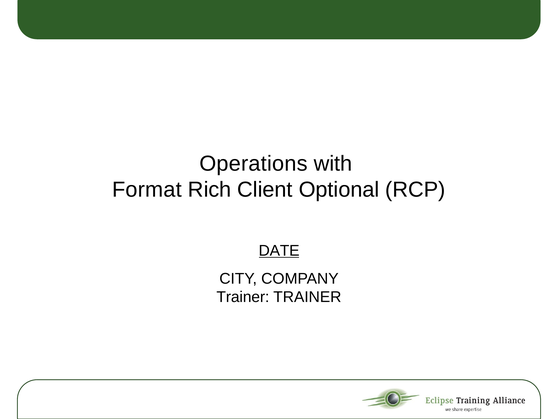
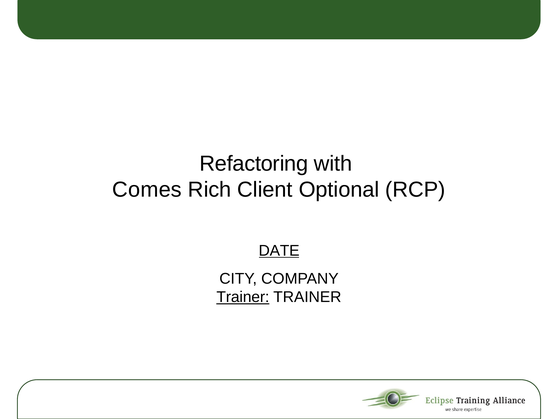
Operations: Operations -> Refactoring
Format: Format -> Comes
Trainer at (243, 297) underline: none -> present
